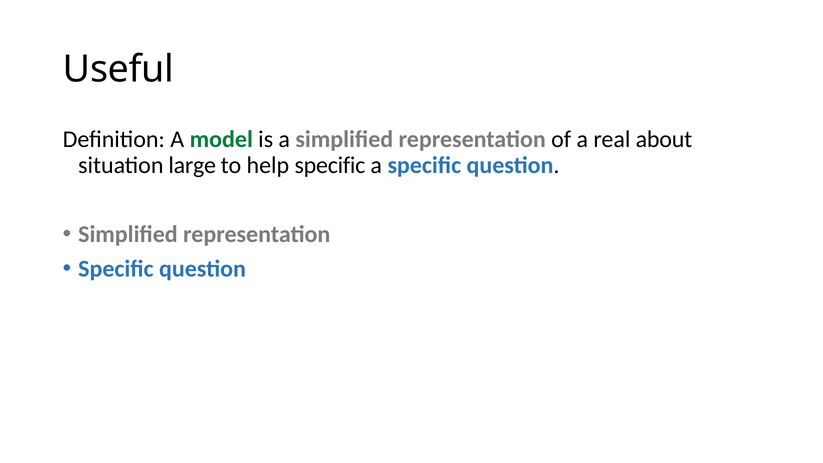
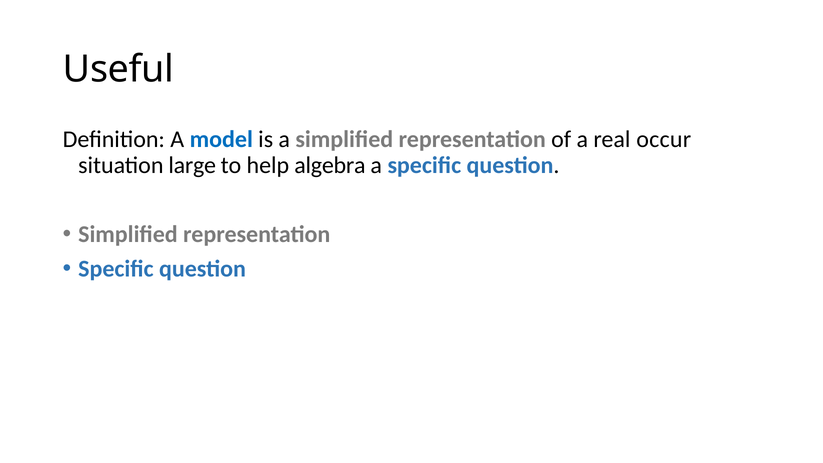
model colour: green -> blue
about: about -> occur
help specific: specific -> algebra
